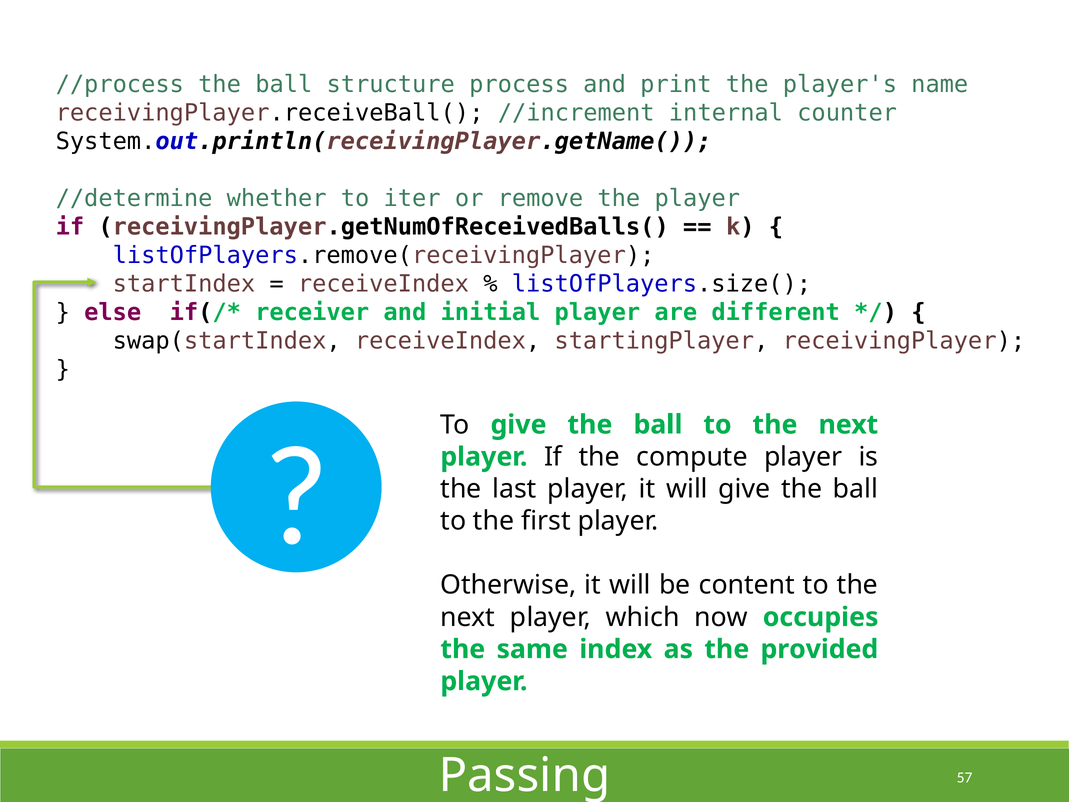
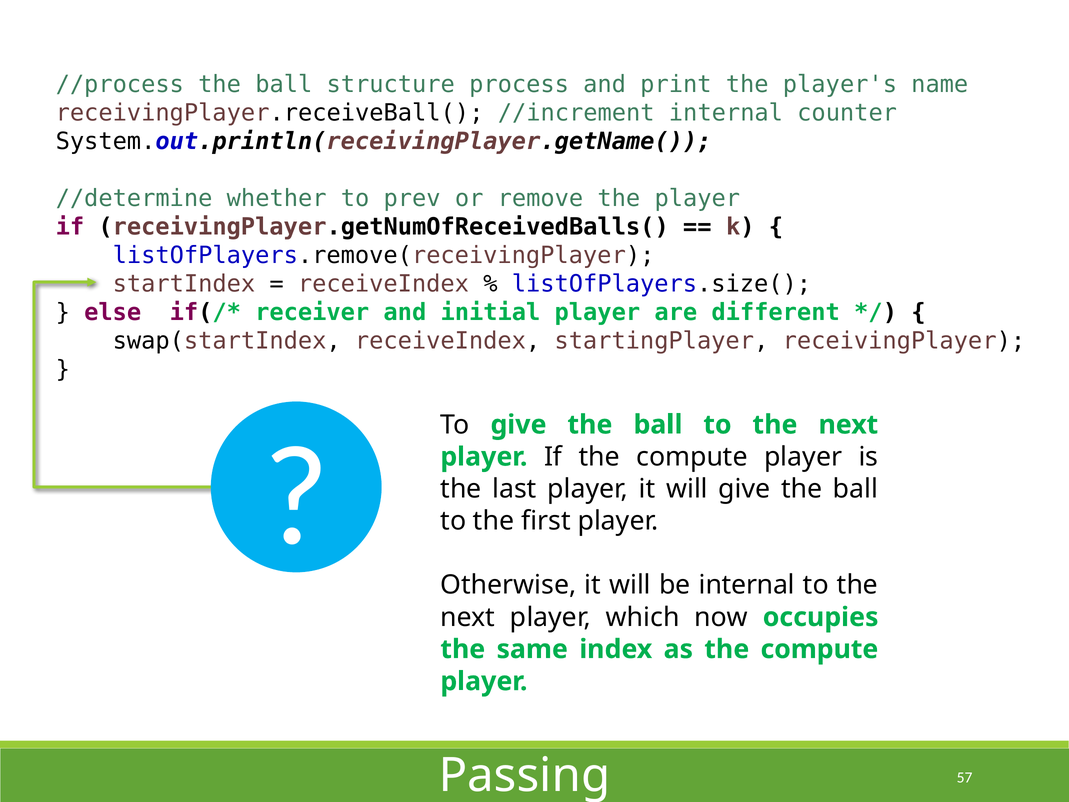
iter: iter -> prev
be content: content -> internal
as the provided: provided -> compute
